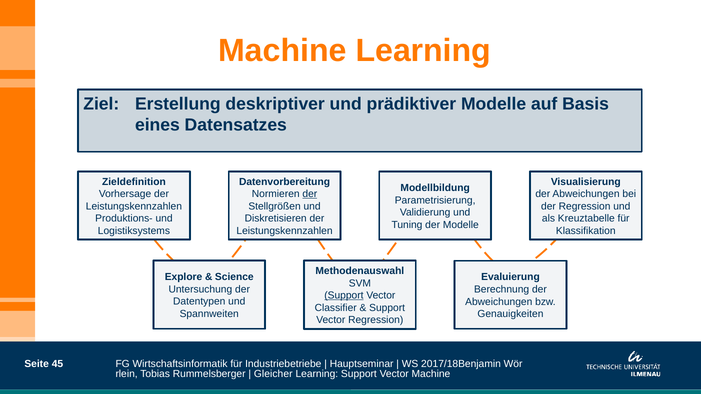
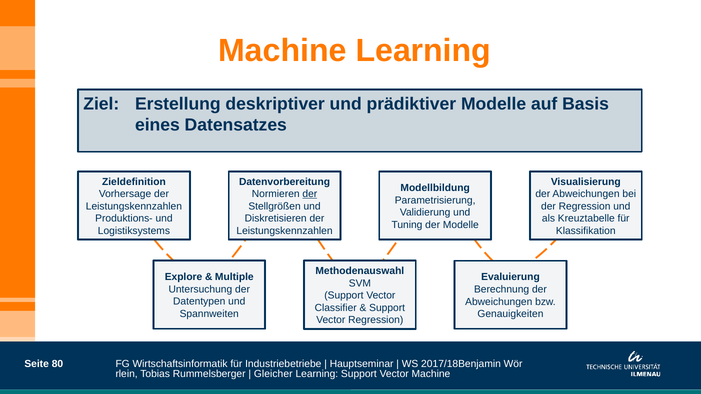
Science: Science -> Multiple
Support at (344, 296) underline: present -> none
45: 45 -> 80
